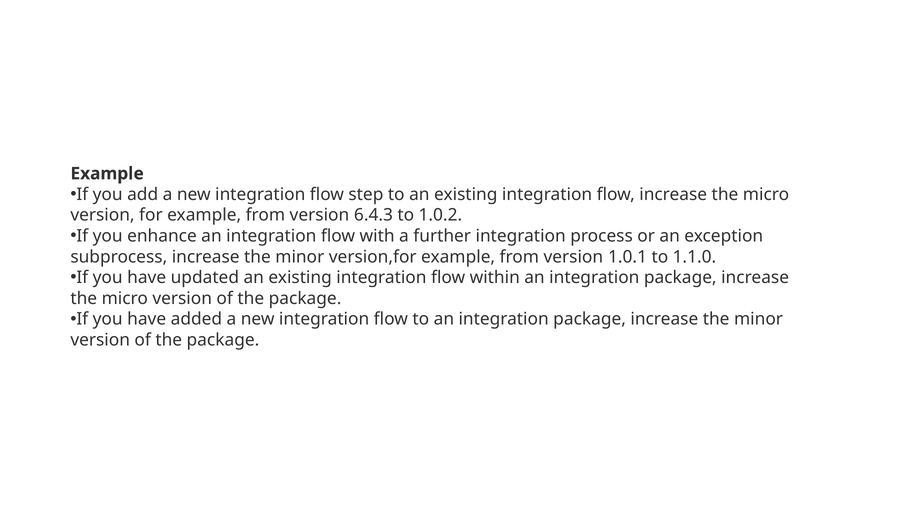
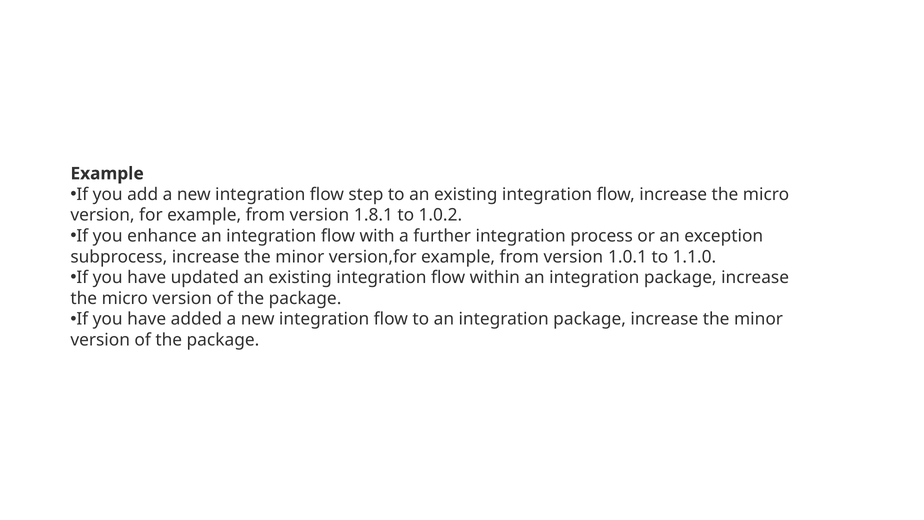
6.4.3: 6.4.3 -> 1.8.1
